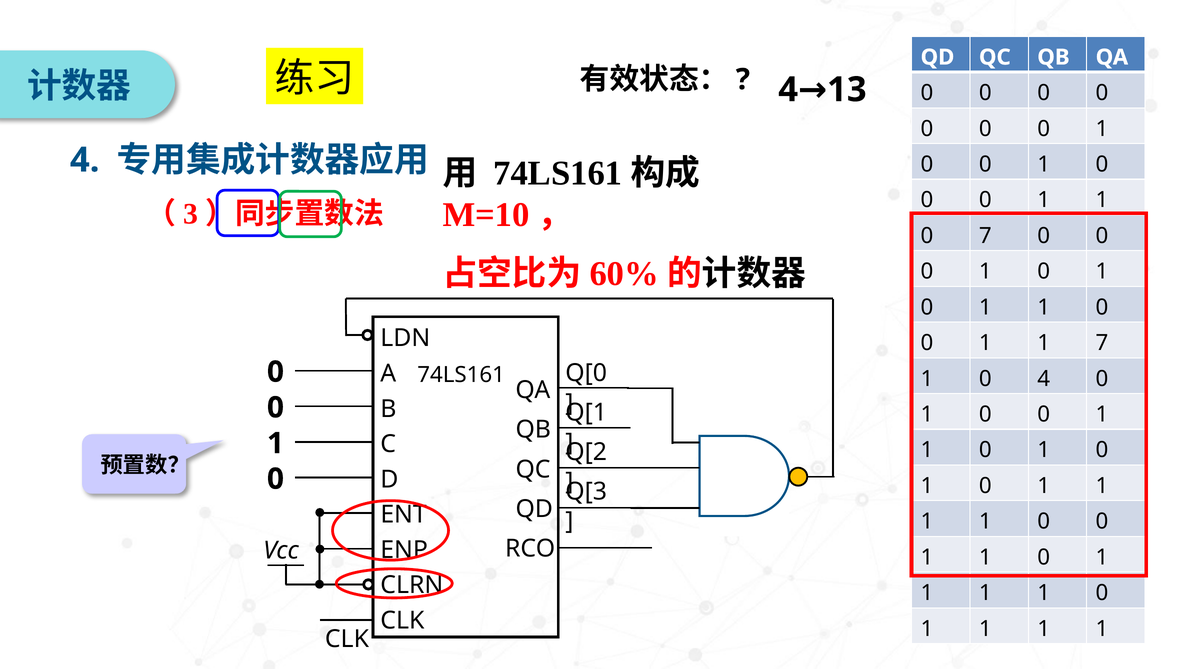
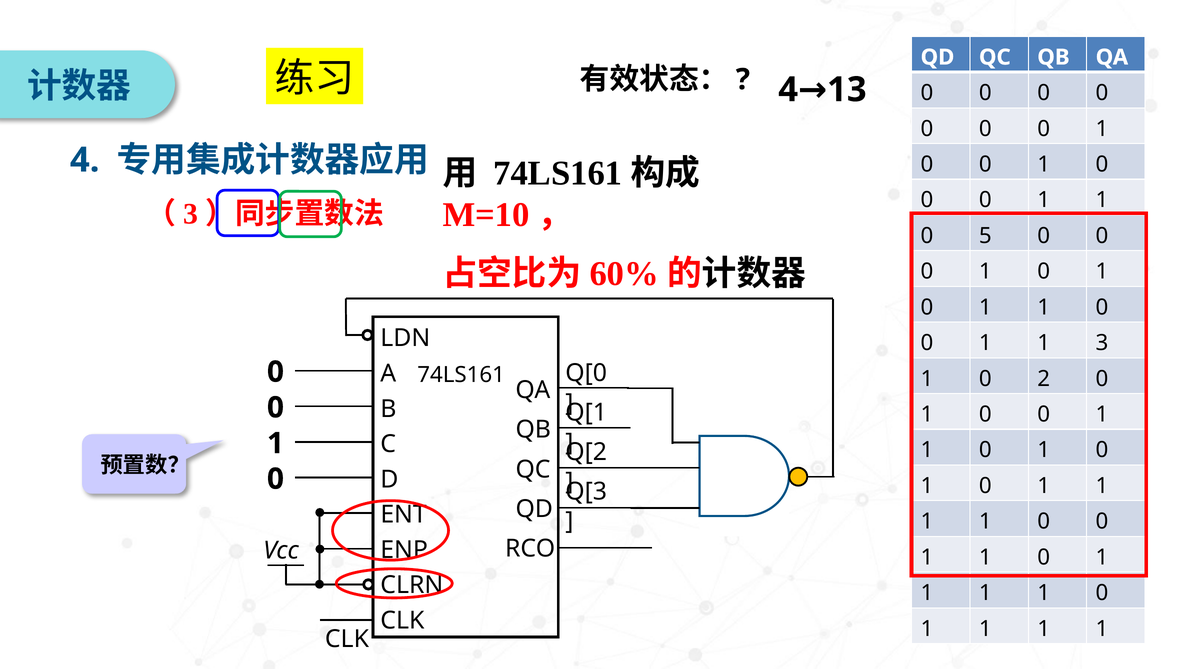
0 7: 7 -> 5
1 7: 7 -> 3
0 4: 4 -> 2
